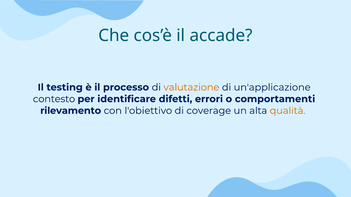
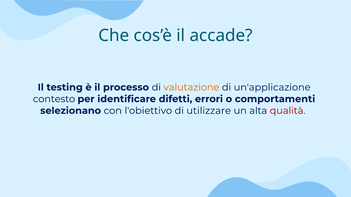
rilevamento: rilevamento -> selezionano
coverage: coverage -> utilizzare
qualità colour: orange -> red
